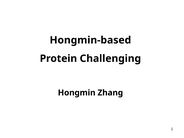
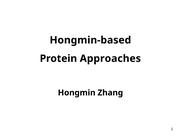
Challenging: Challenging -> Approaches
